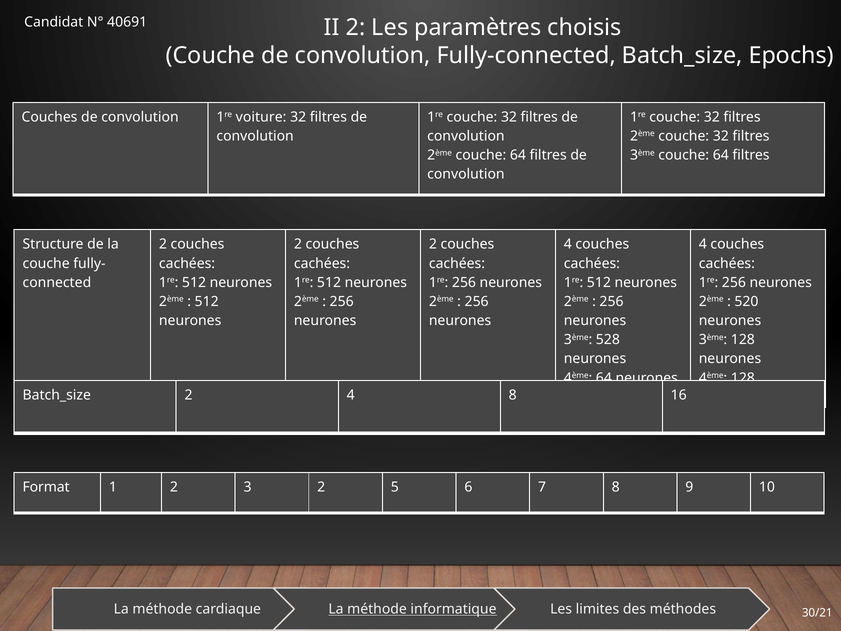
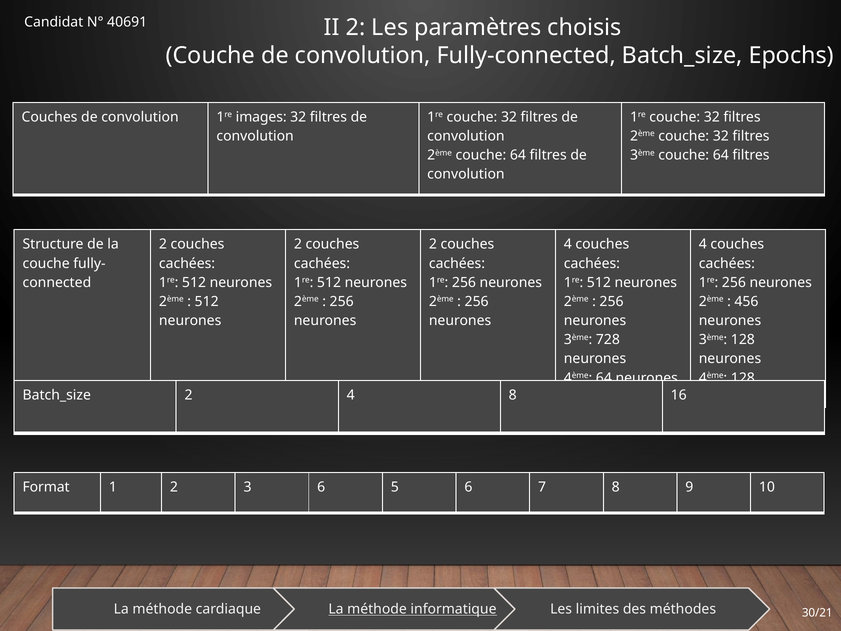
voiture: voiture -> images
520: 520 -> 456
528: 528 -> 728
3 2: 2 -> 6
